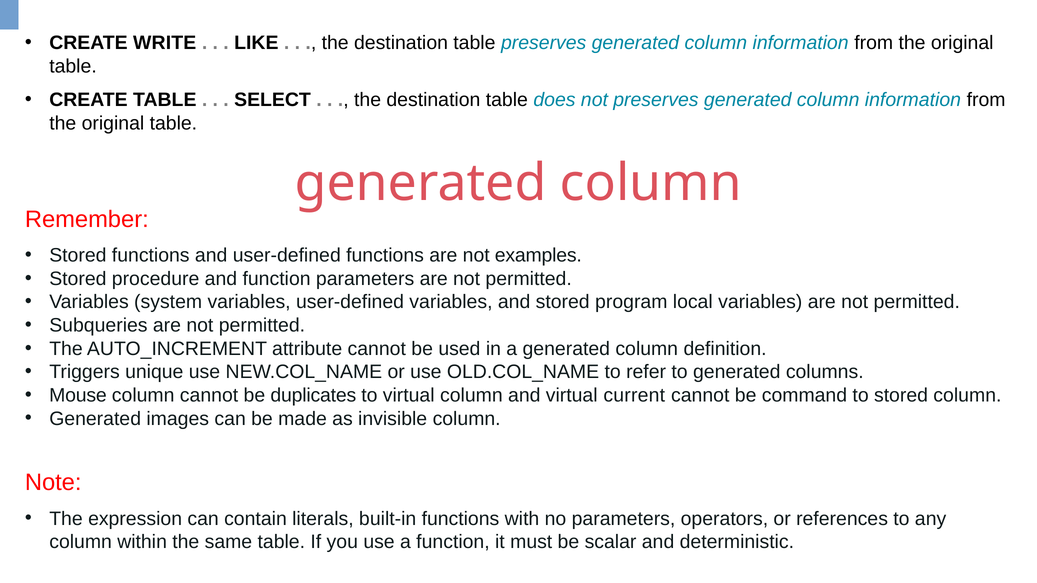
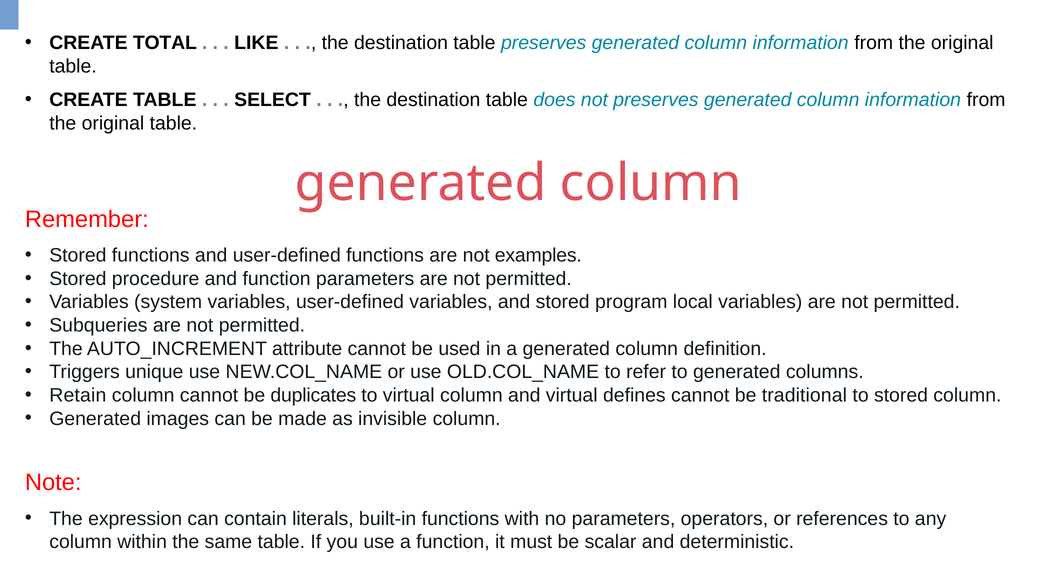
WRITE: WRITE -> TOTAL
Mouse: Mouse -> Retain
current: current -> defines
command: command -> traditional
